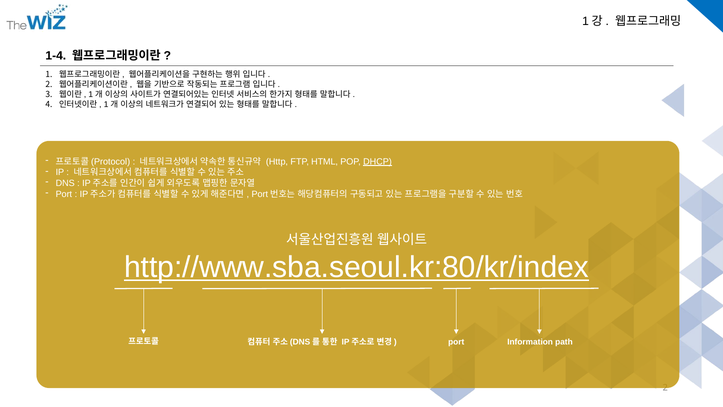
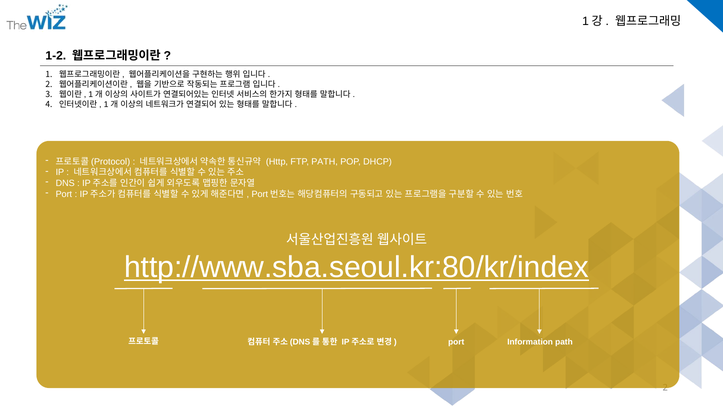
1-4: 1-4 -> 1-2
FTP HTML: HTML -> PATH
DHCP underline: present -> none
